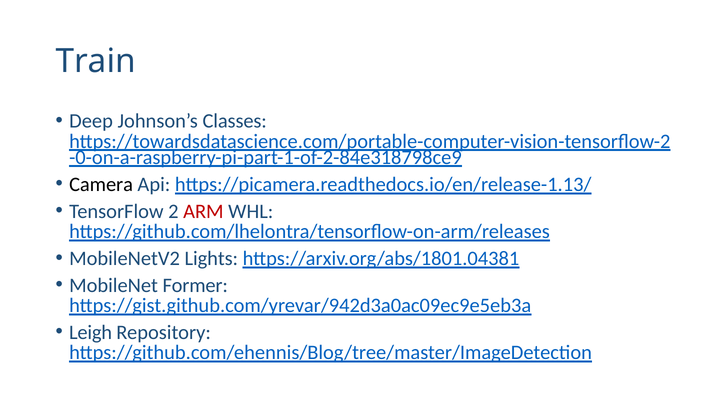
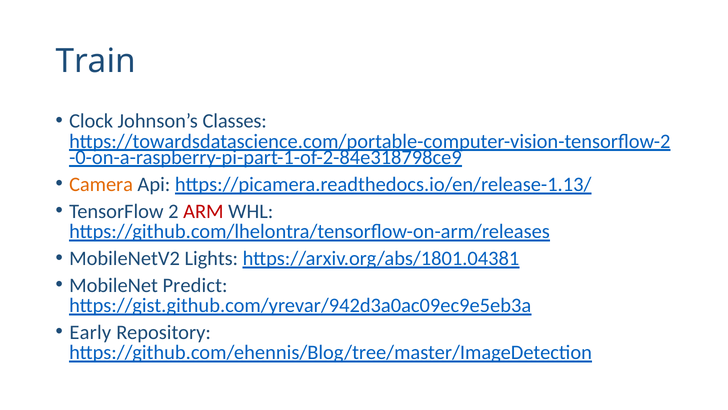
Deep: Deep -> Clock
Camera colour: black -> orange
Former: Former -> Predict
Leigh: Leigh -> Early
